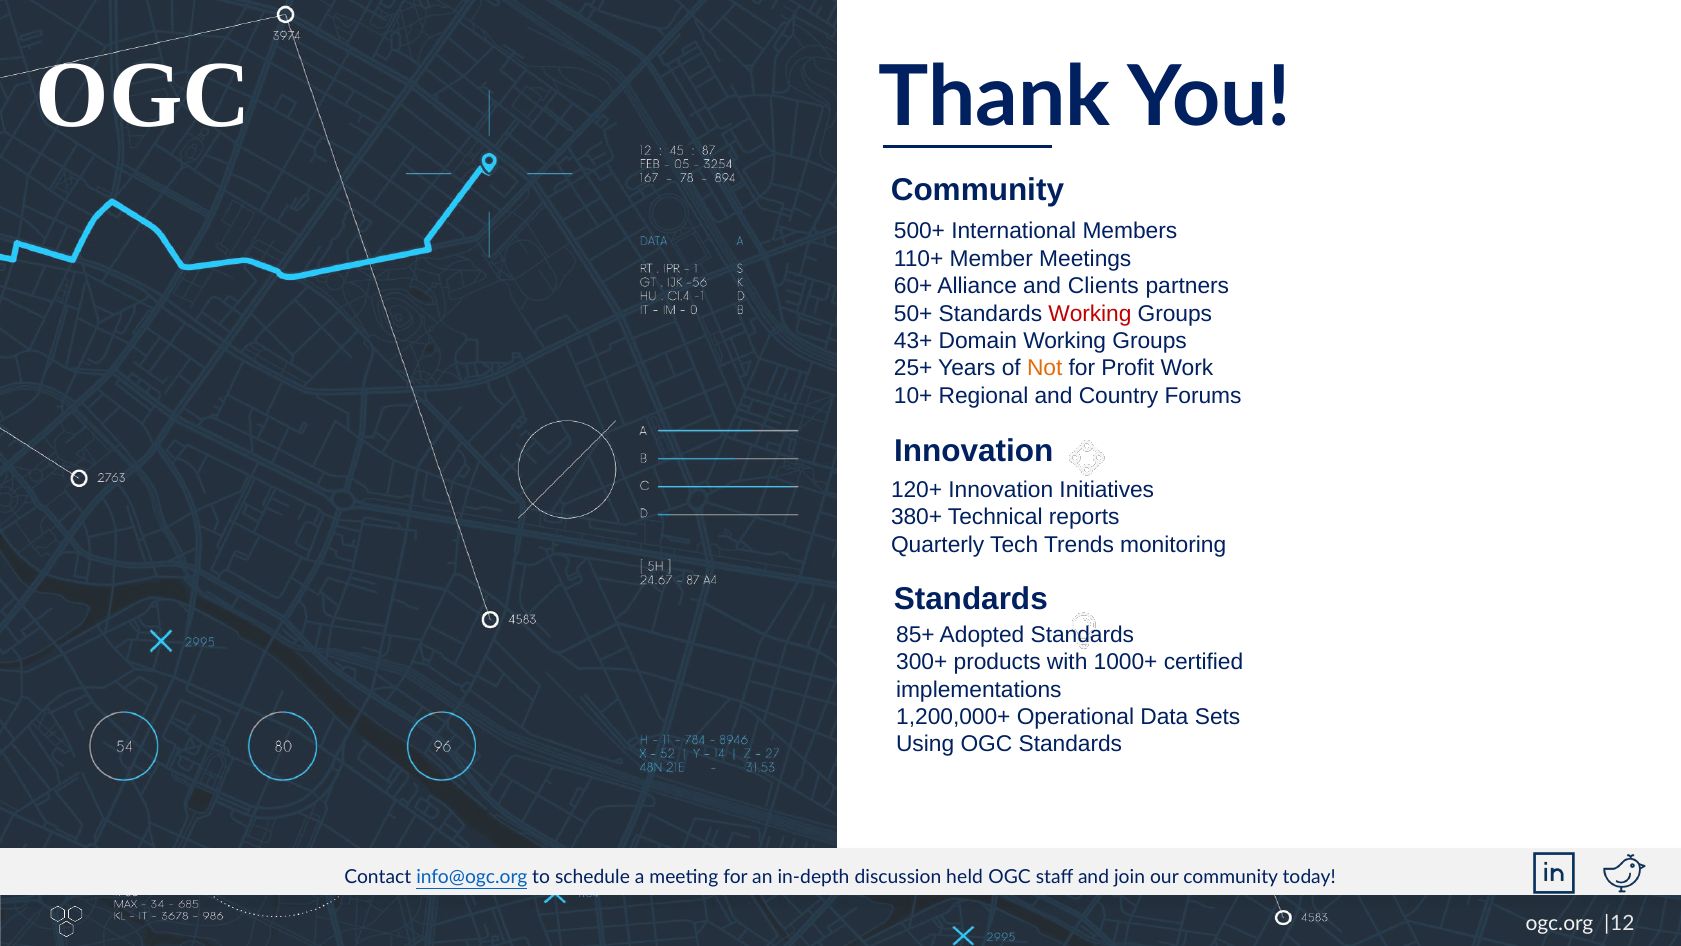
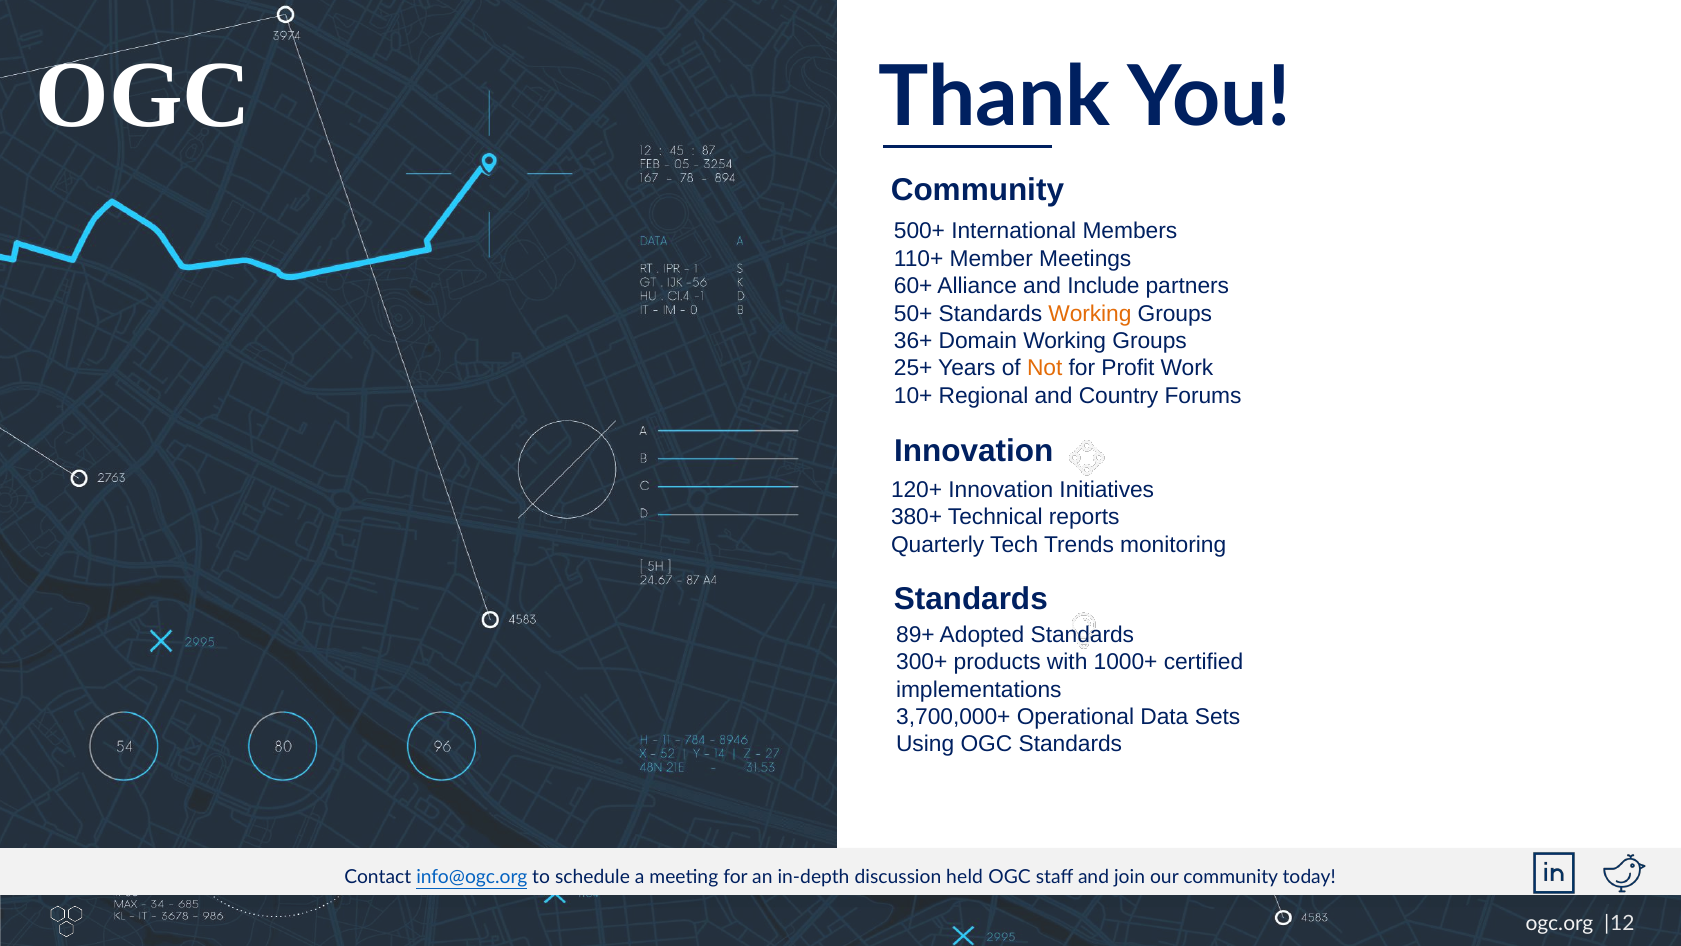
Clients: Clients -> Include
Working at (1090, 313) colour: red -> orange
43+: 43+ -> 36+
85+: 85+ -> 89+
1,200,000+: 1,200,000+ -> 3,700,000+
